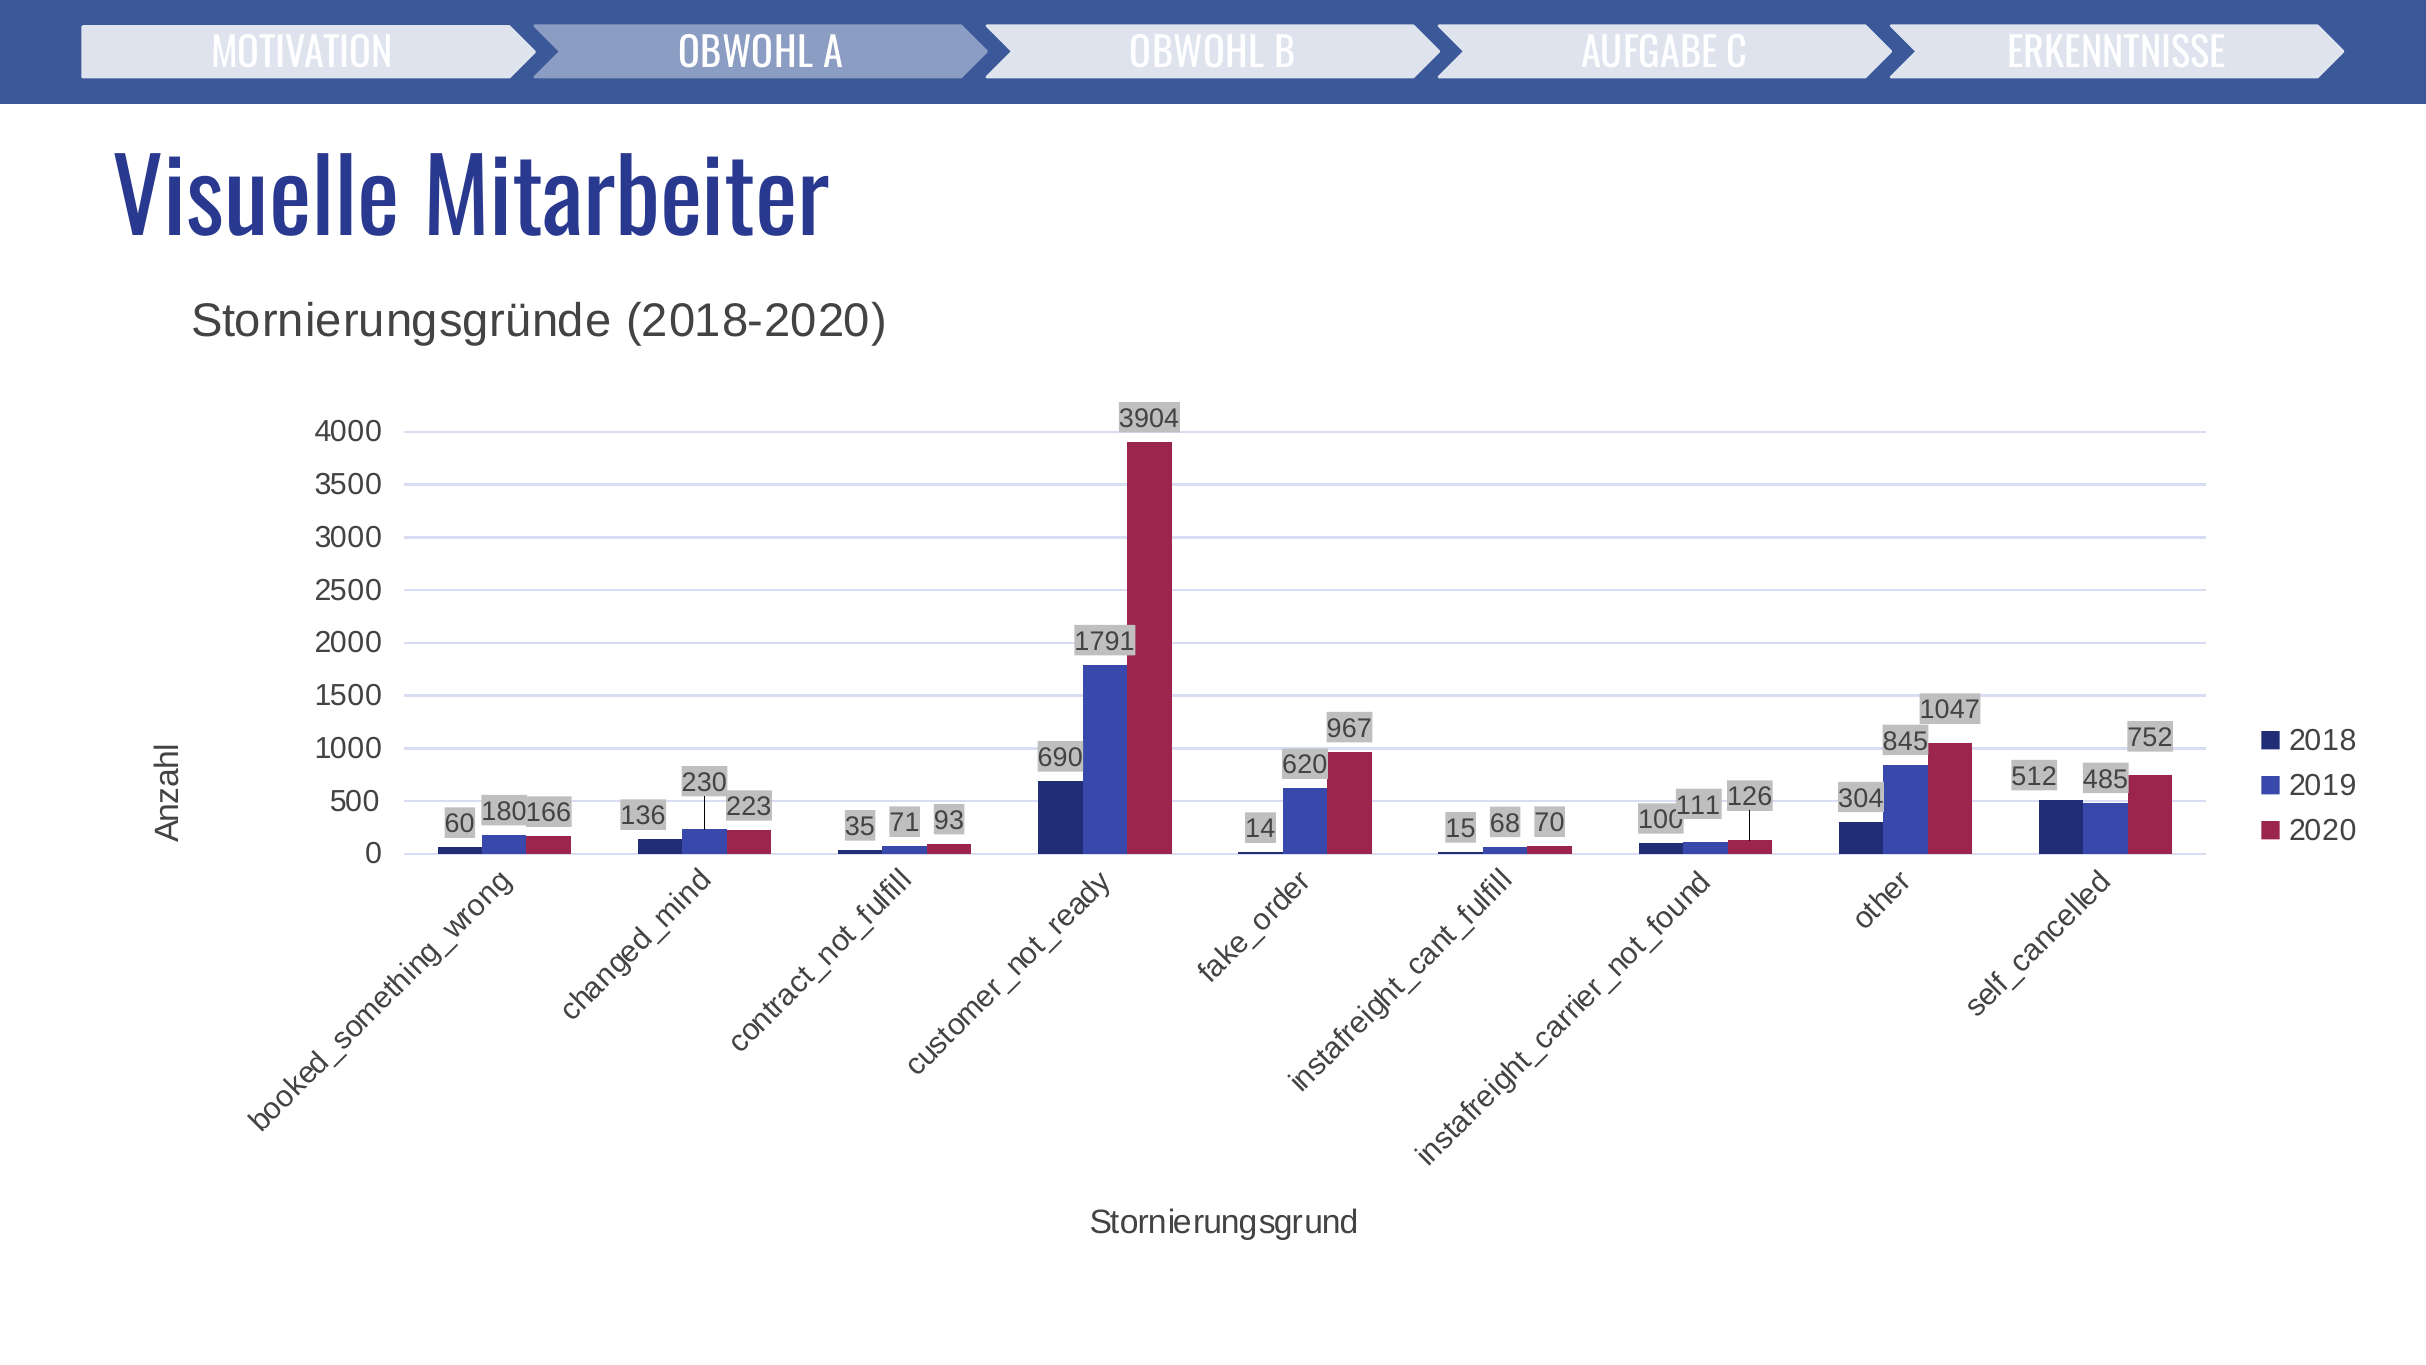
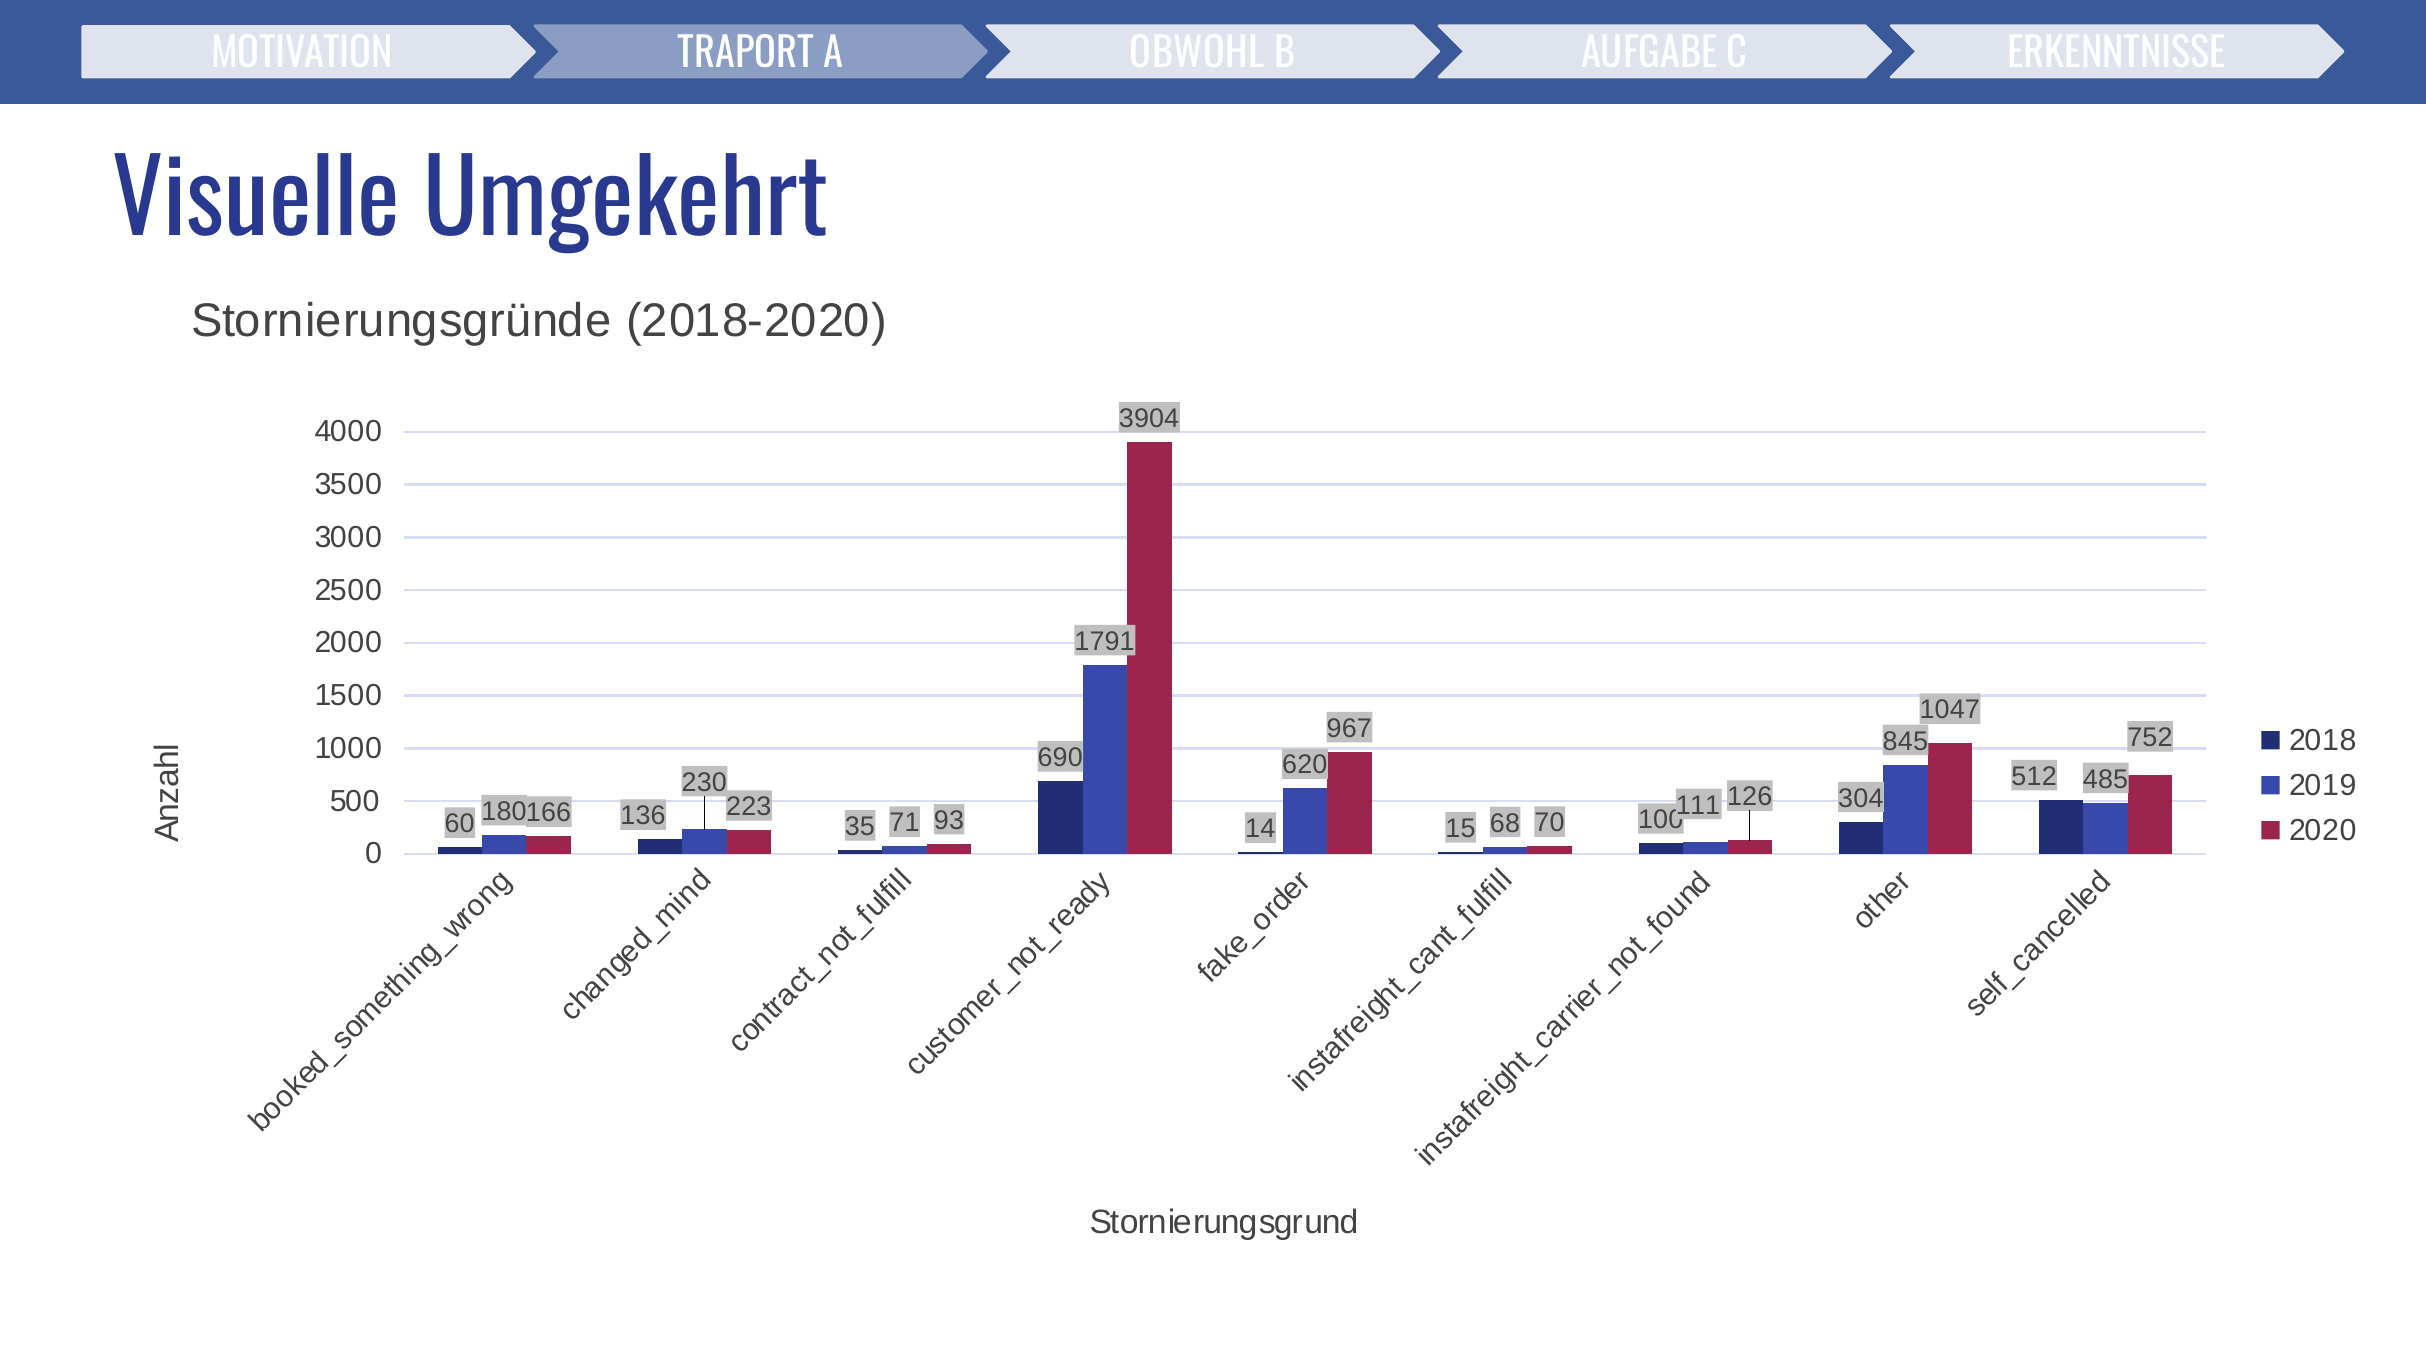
MOTIVATION OBWOHL: OBWOHL -> TRAPORT
Mitarbeiter: Mitarbeiter -> Umgekehrt
